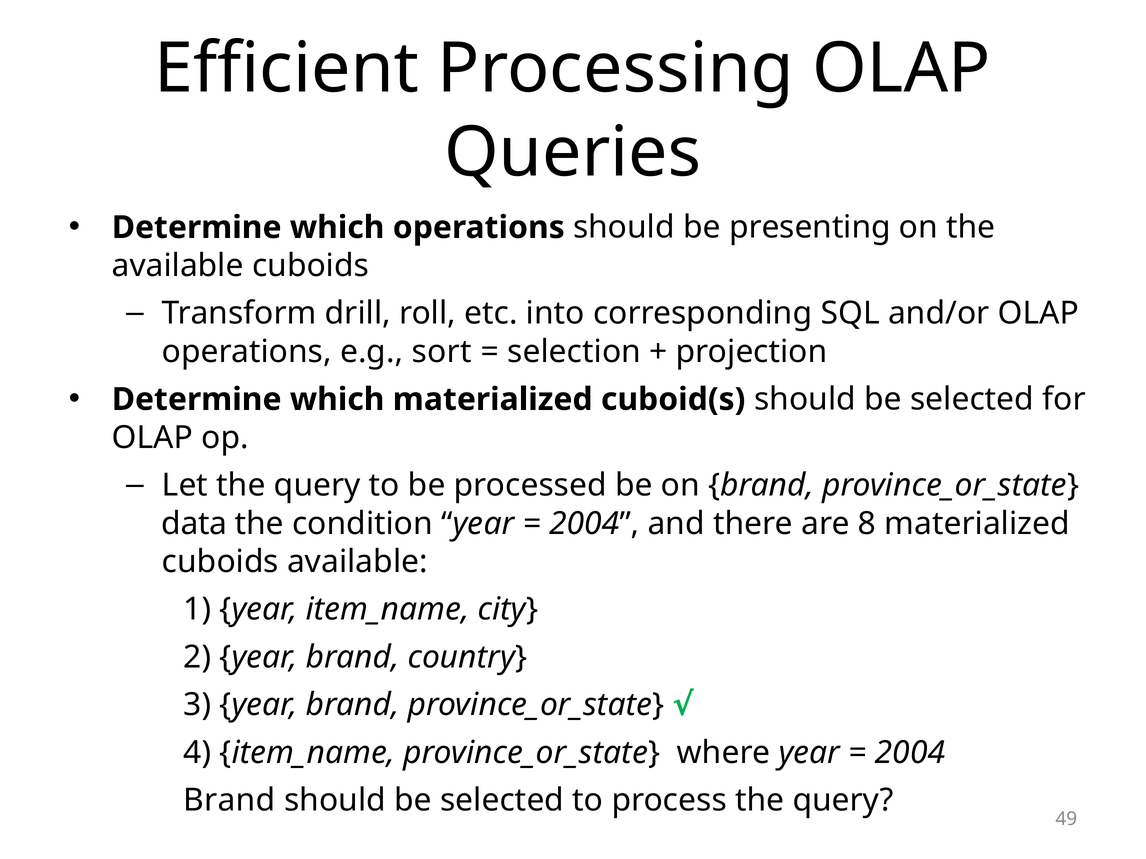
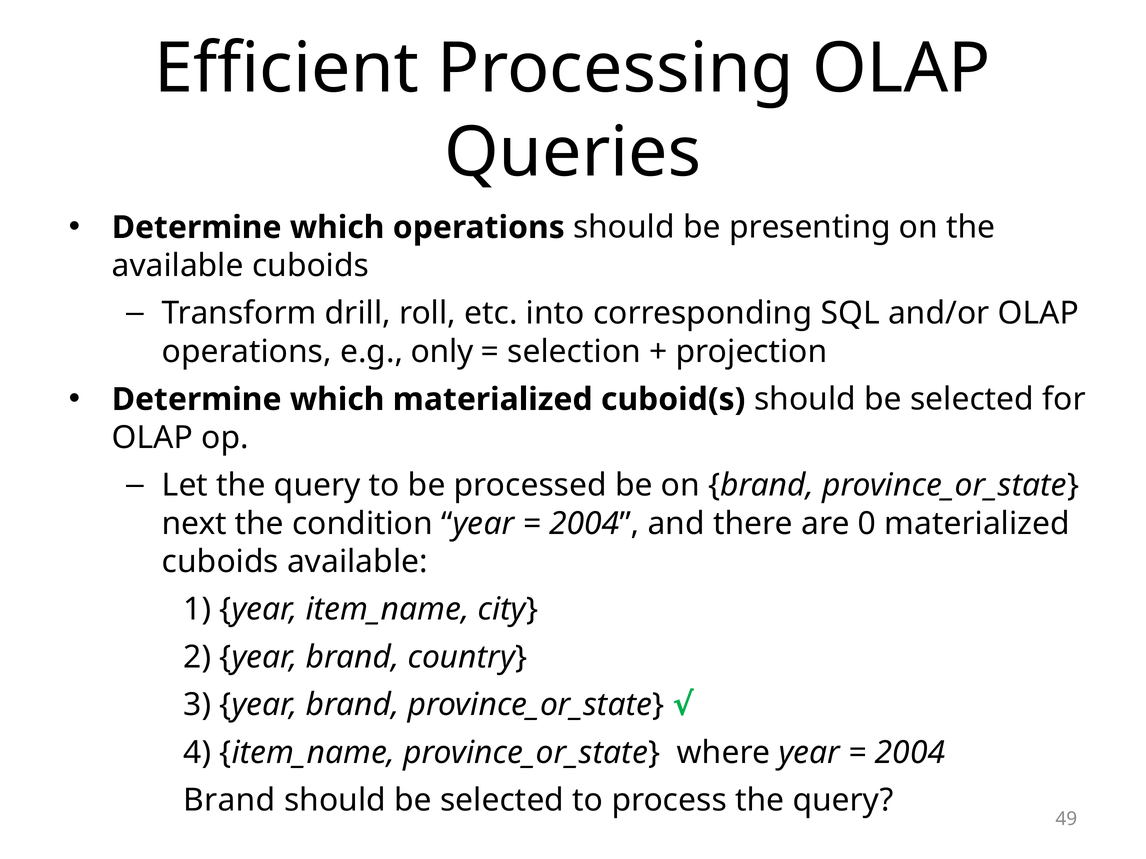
sort: sort -> only
data: data -> next
8: 8 -> 0
